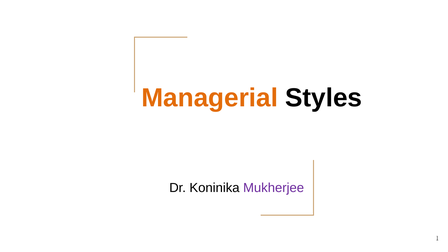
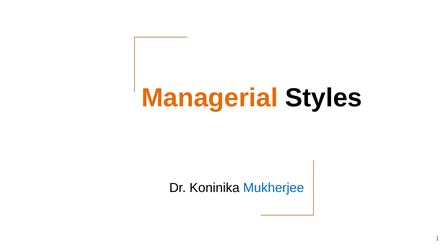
Mukherjee colour: purple -> blue
